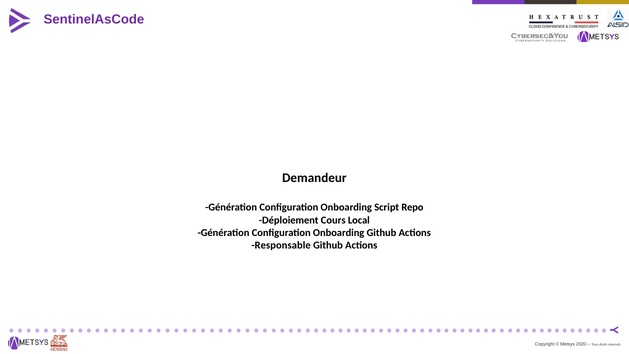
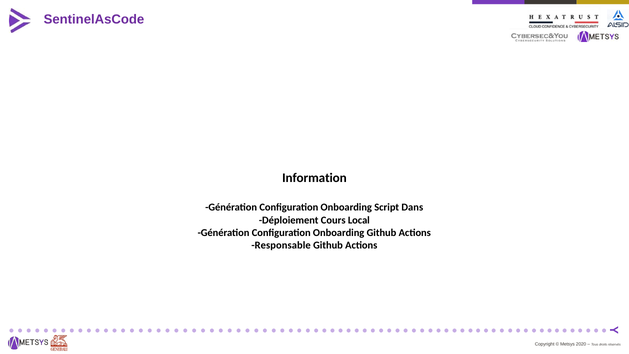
Demandeur: Demandeur -> Information
Repo: Repo -> Dans
